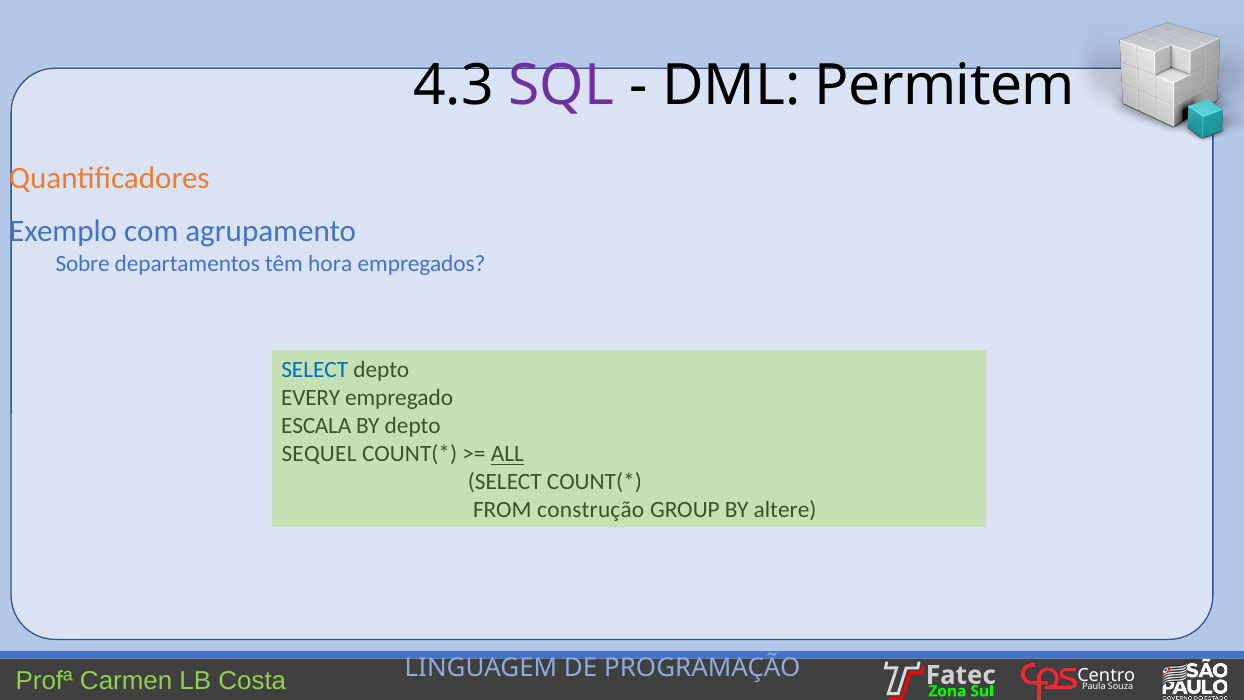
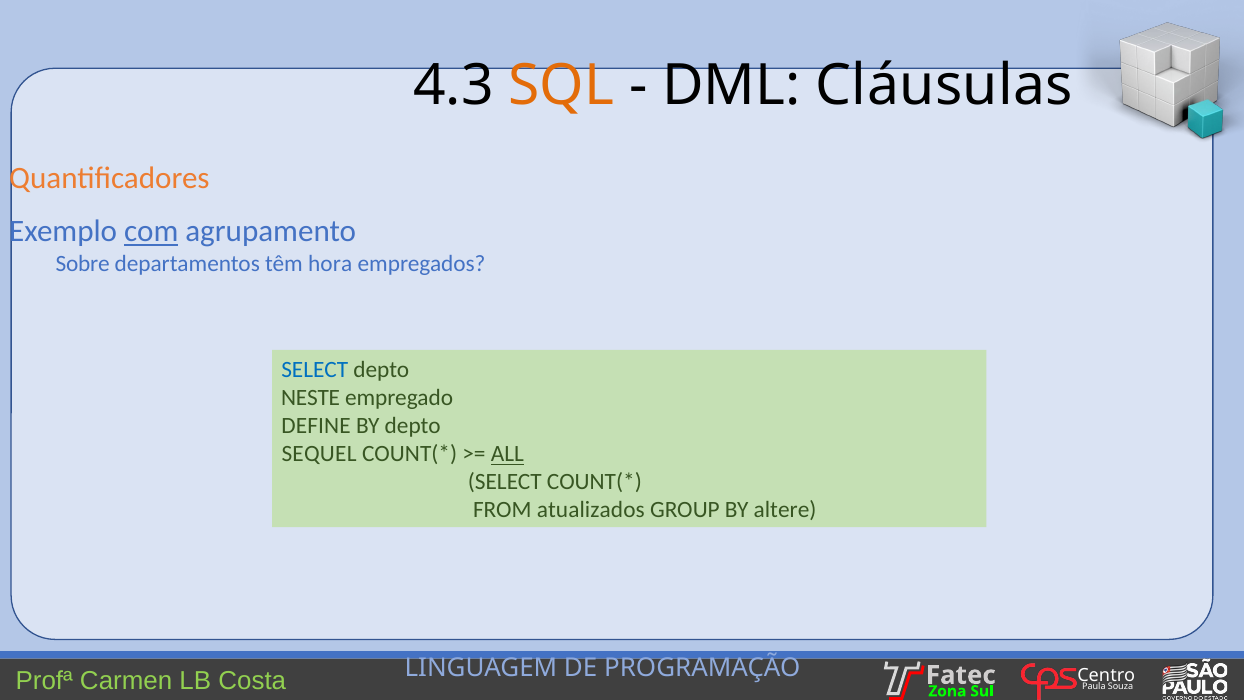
SQL colour: purple -> orange
Permitem: Permitem -> Cláusulas
com underline: none -> present
EVERY: EVERY -> NESTE
ESCALA: ESCALA -> DEFINE
construção: construção -> atualizados
